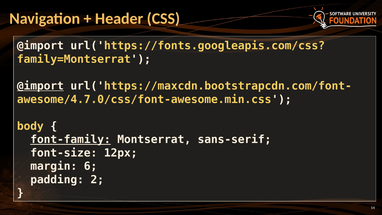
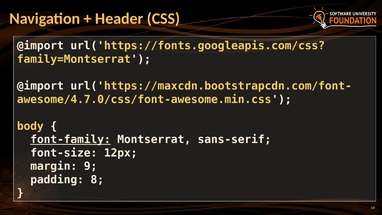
@import at (40, 86) underline: present -> none
6: 6 -> 9
2: 2 -> 8
